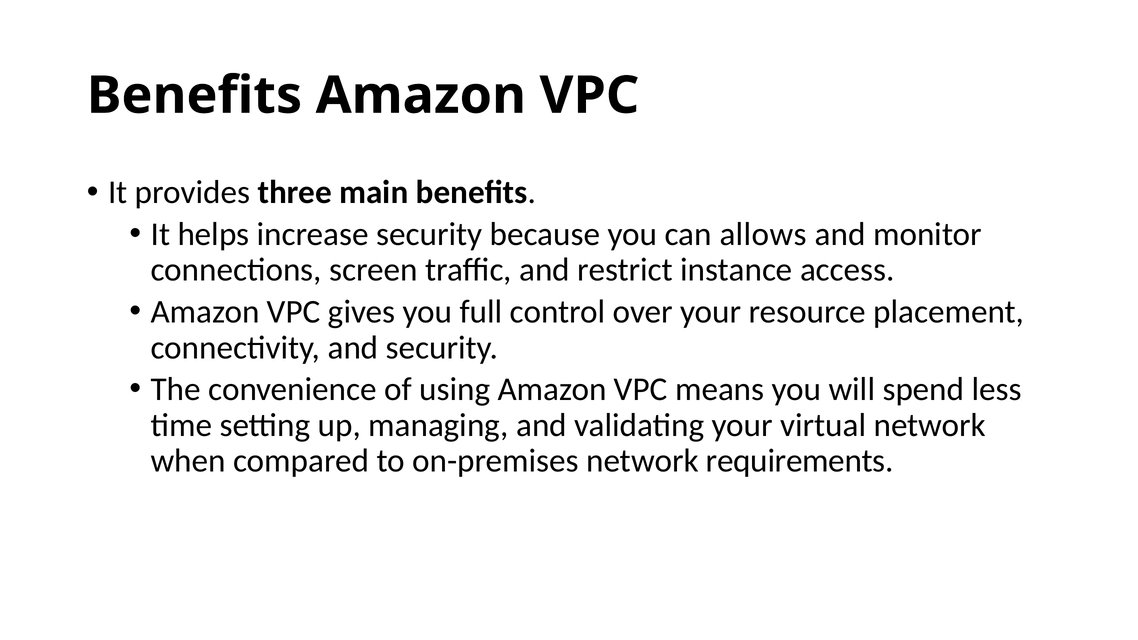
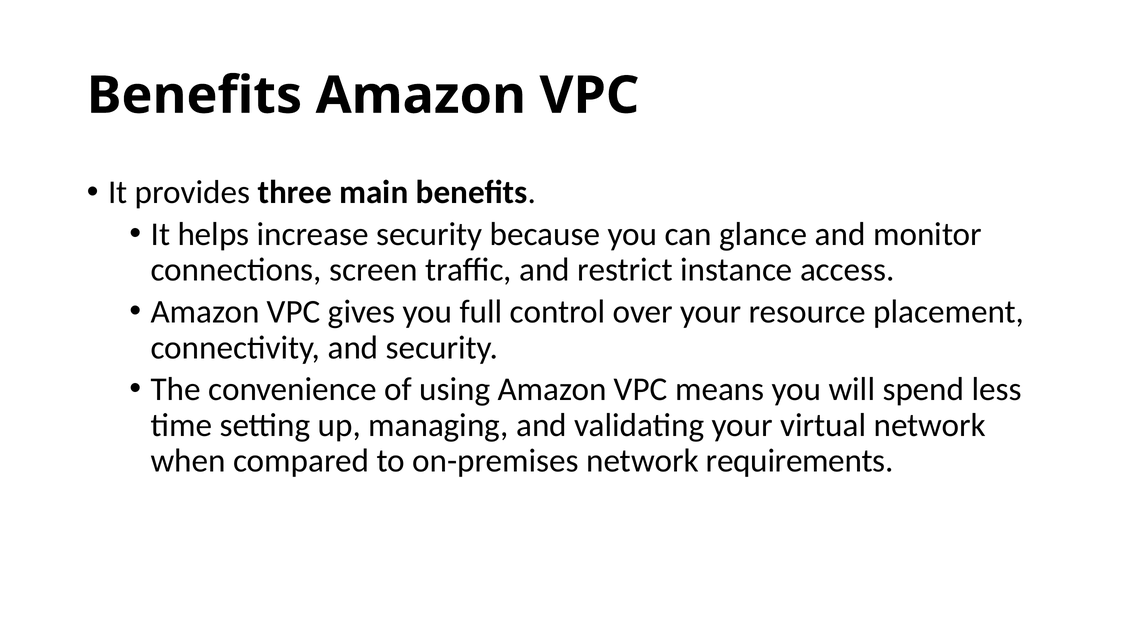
allows: allows -> glance
